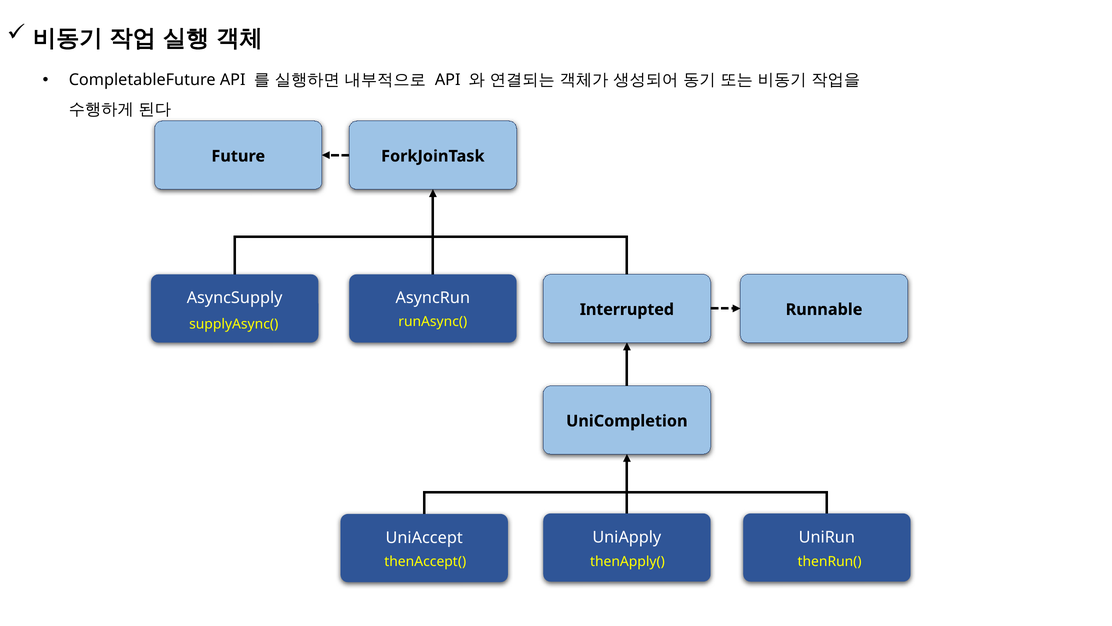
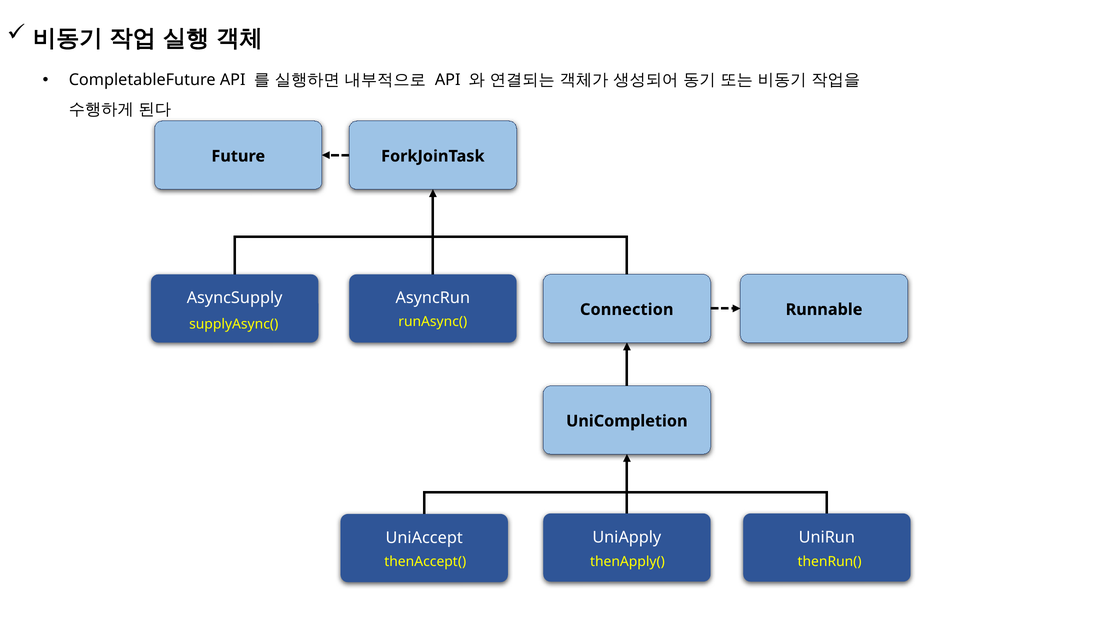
Interrupted: Interrupted -> Connection
